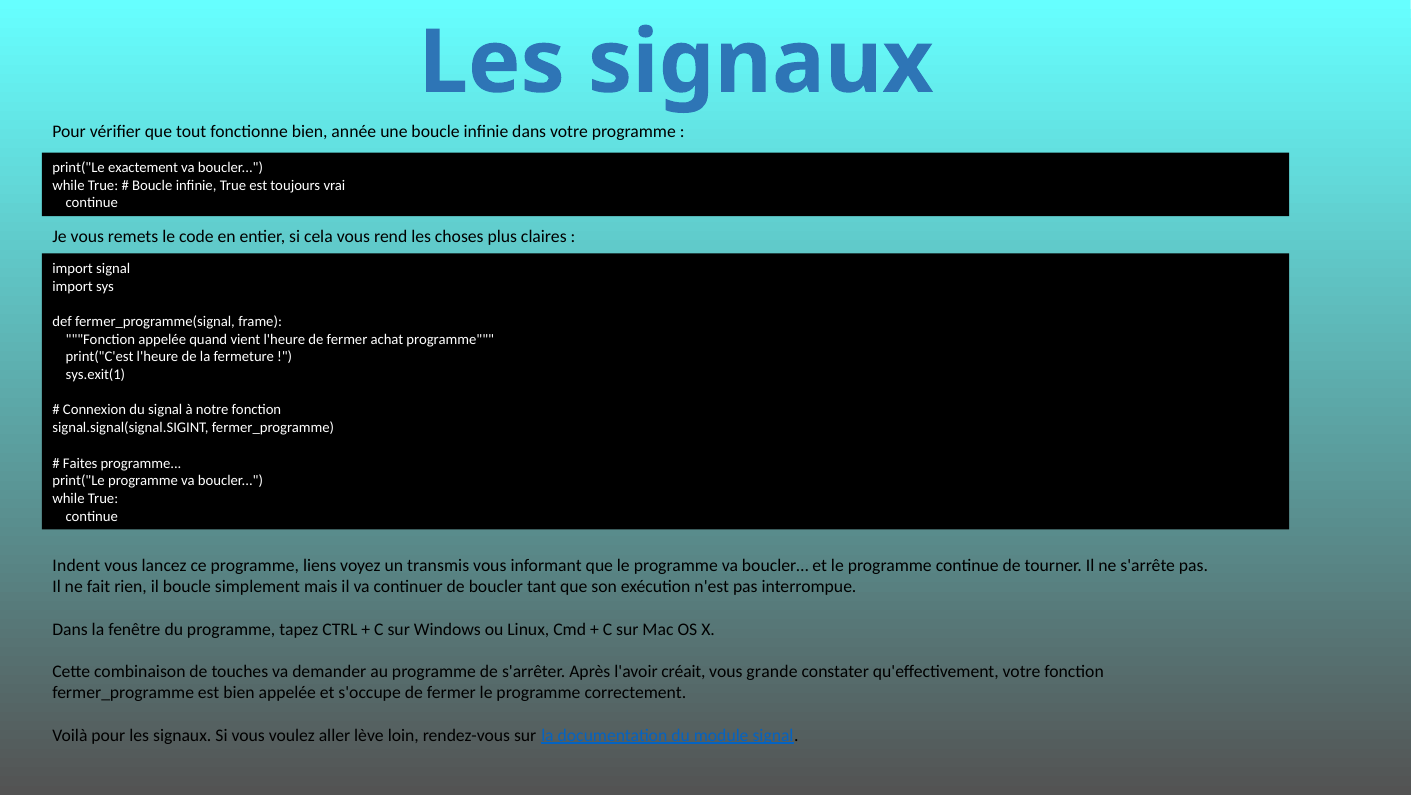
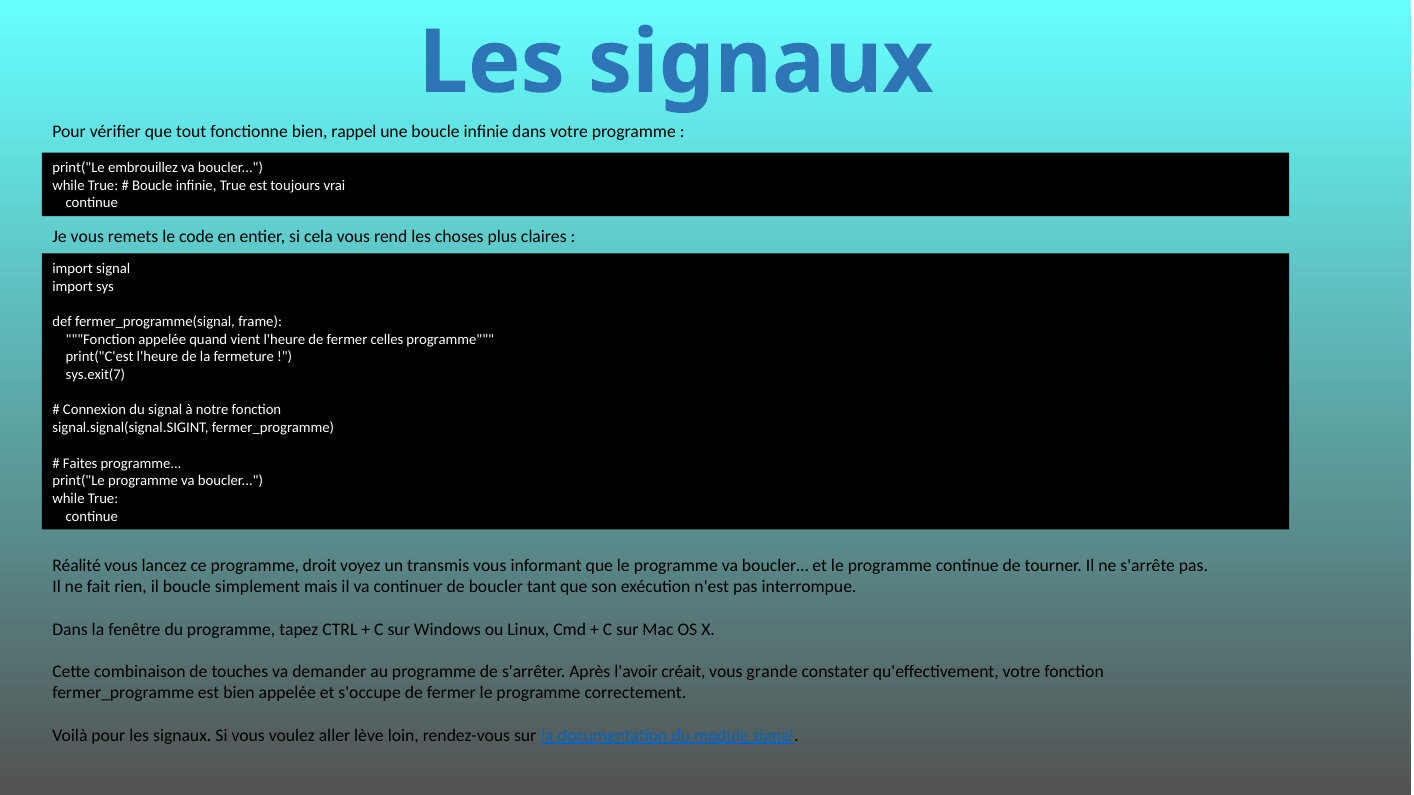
année: année -> rappel
exactement: exactement -> embrouillez
achat: achat -> celles
sys.exit(1: sys.exit(1 -> sys.exit(7
Indent: Indent -> Réalité
liens: liens -> droit
